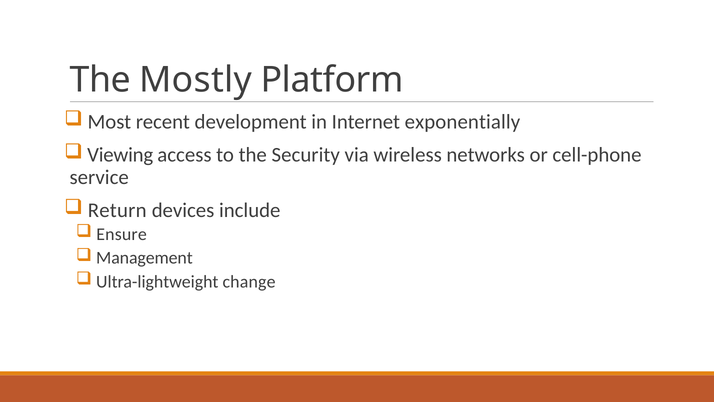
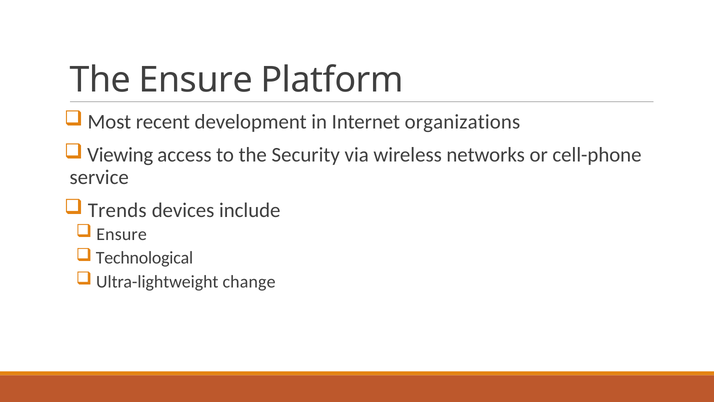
The Mostly: Mostly -> Ensure
exponentially: exponentially -> organizations
Return: Return -> Trends
Management: Management -> Technological
